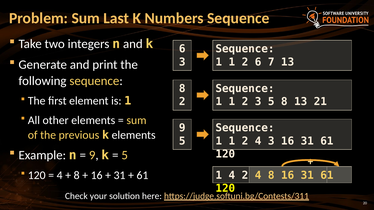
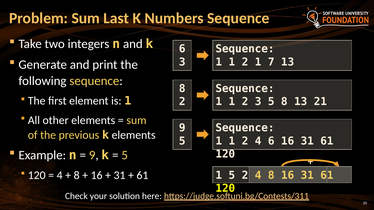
2 6: 6 -> 1
4 3: 3 -> 6
1 4: 4 -> 5
